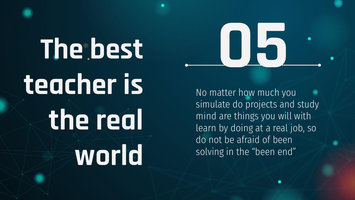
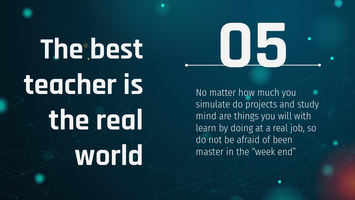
solving: solving -> master
the been: been -> week
